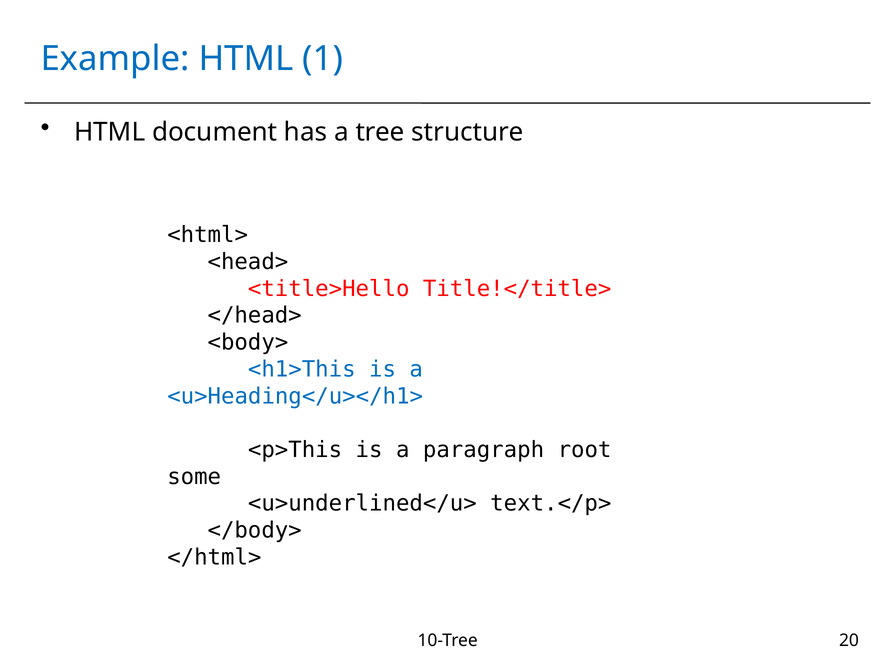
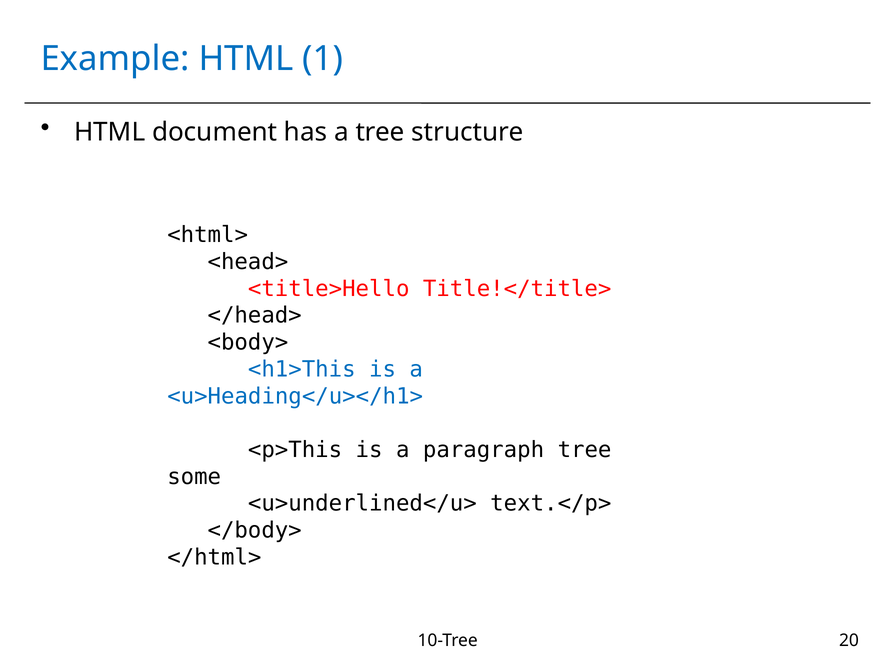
paragraph root: root -> tree
